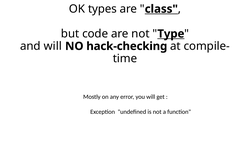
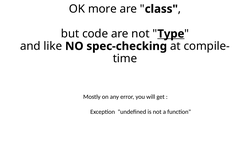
types: types -> more
class underline: present -> none
and will: will -> like
hack-checking: hack-checking -> spec-checking
